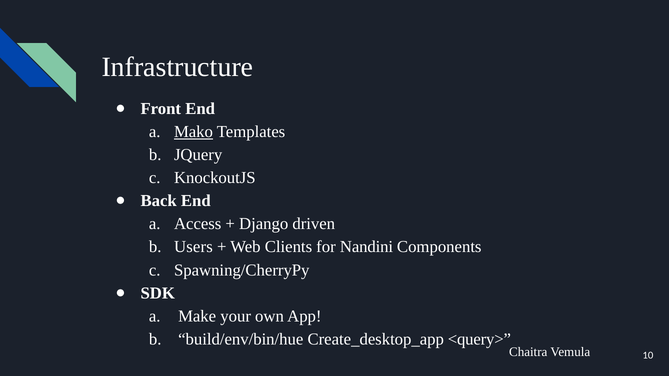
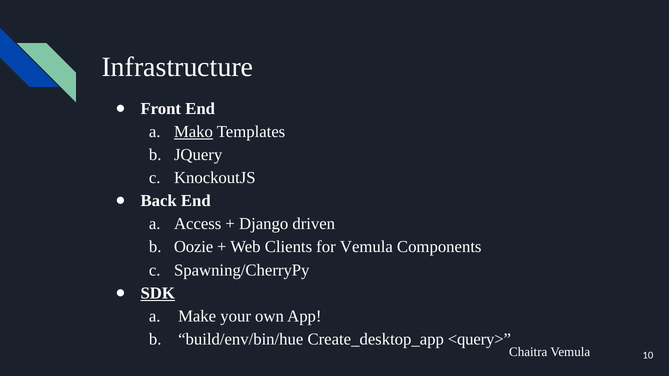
Users: Users -> Oozie
for Nandini: Nandini -> Vemula
SDK underline: none -> present
